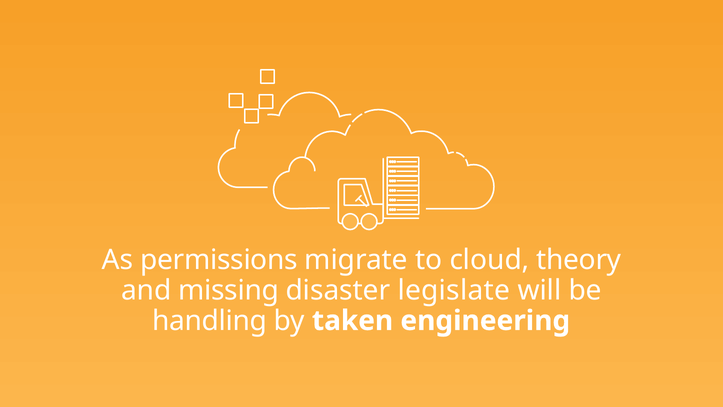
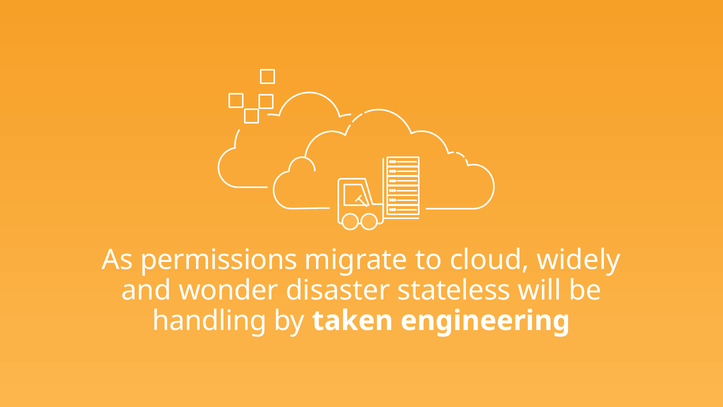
theory: theory -> widely
missing: missing -> wonder
legislate: legislate -> stateless
